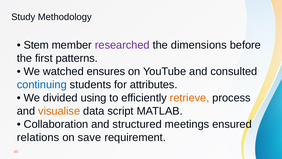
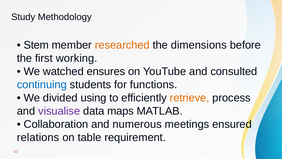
researched colour: purple -> orange
patterns: patterns -> working
attributes: attributes -> functions
visualise colour: orange -> purple
script: script -> maps
structured: structured -> numerous
save: save -> table
